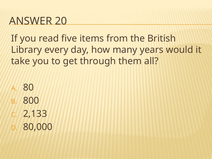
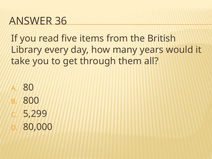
20: 20 -> 36
2,133: 2,133 -> 5,299
